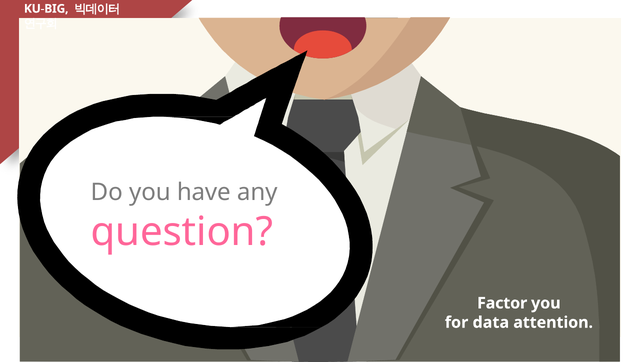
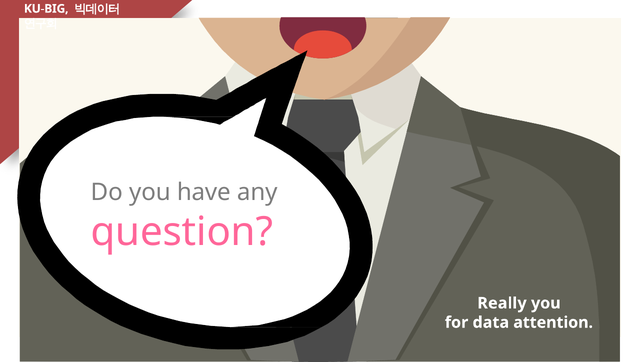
Factor: Factor -> Really
